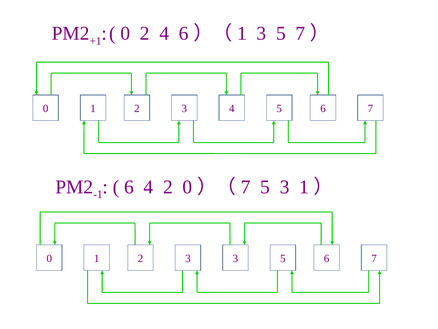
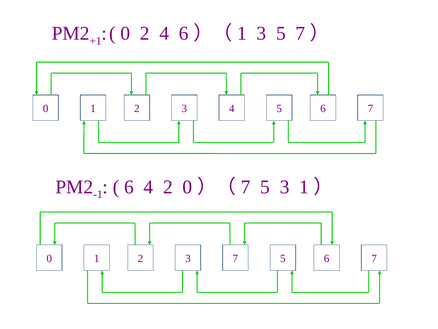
3 3: 3 -> 7
